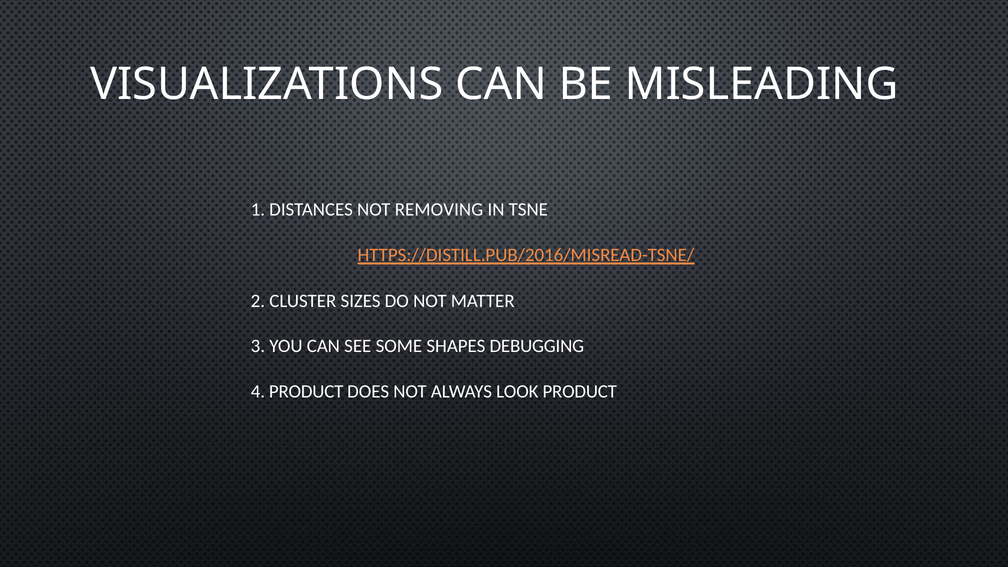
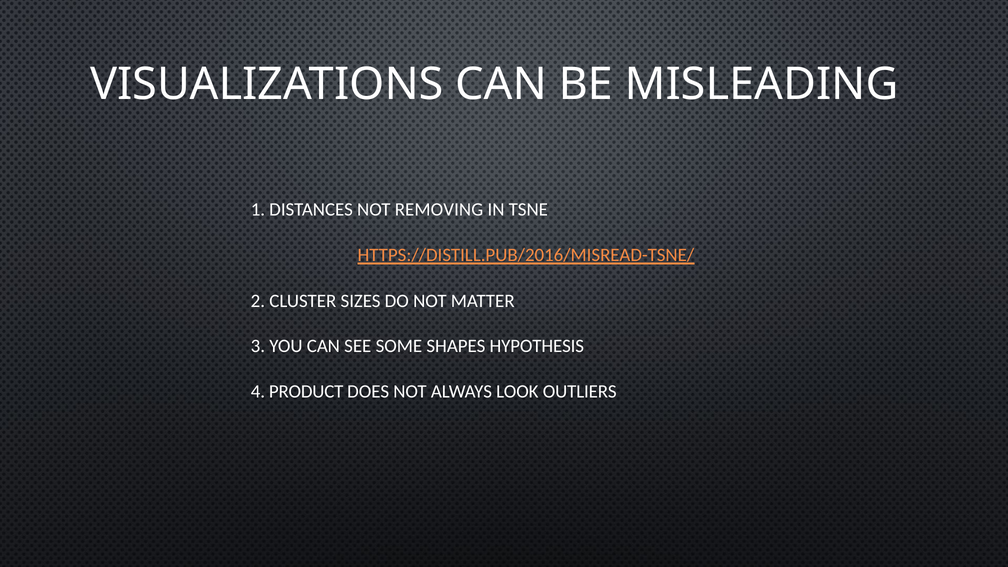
DEBUGGING: DEBUGGING -> HYPOTHESIS
LOOK PRODUCT: PRODUCT -> OUTLIERS
